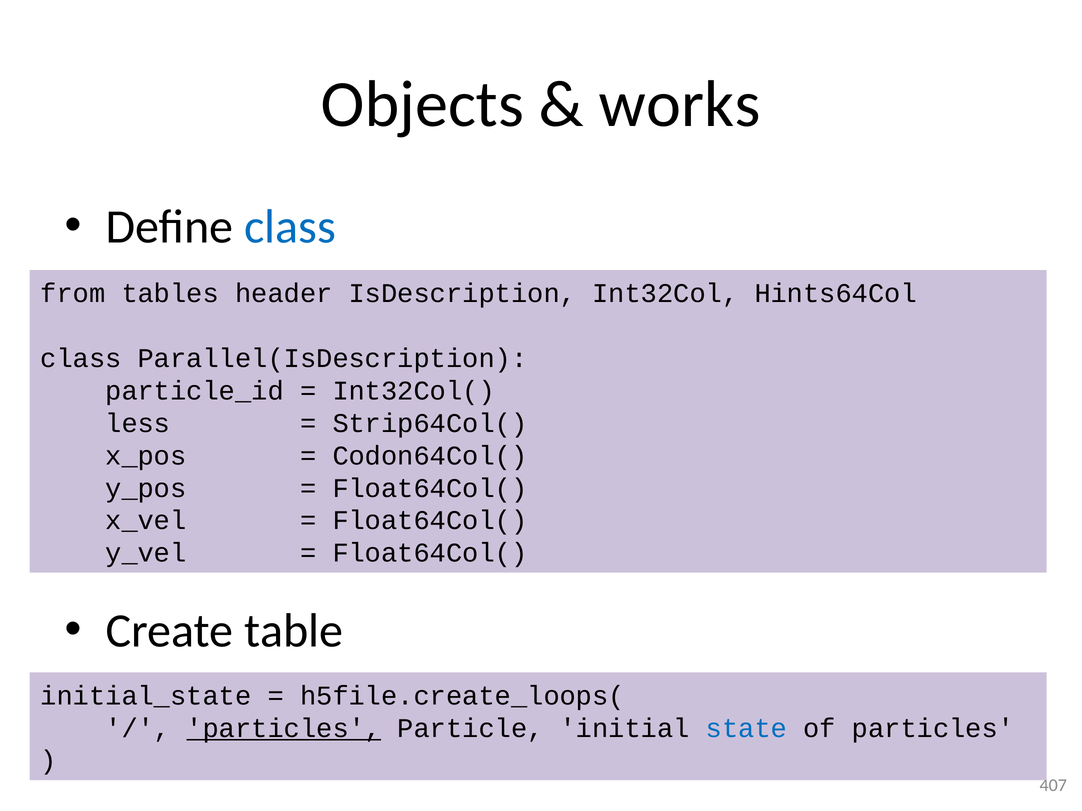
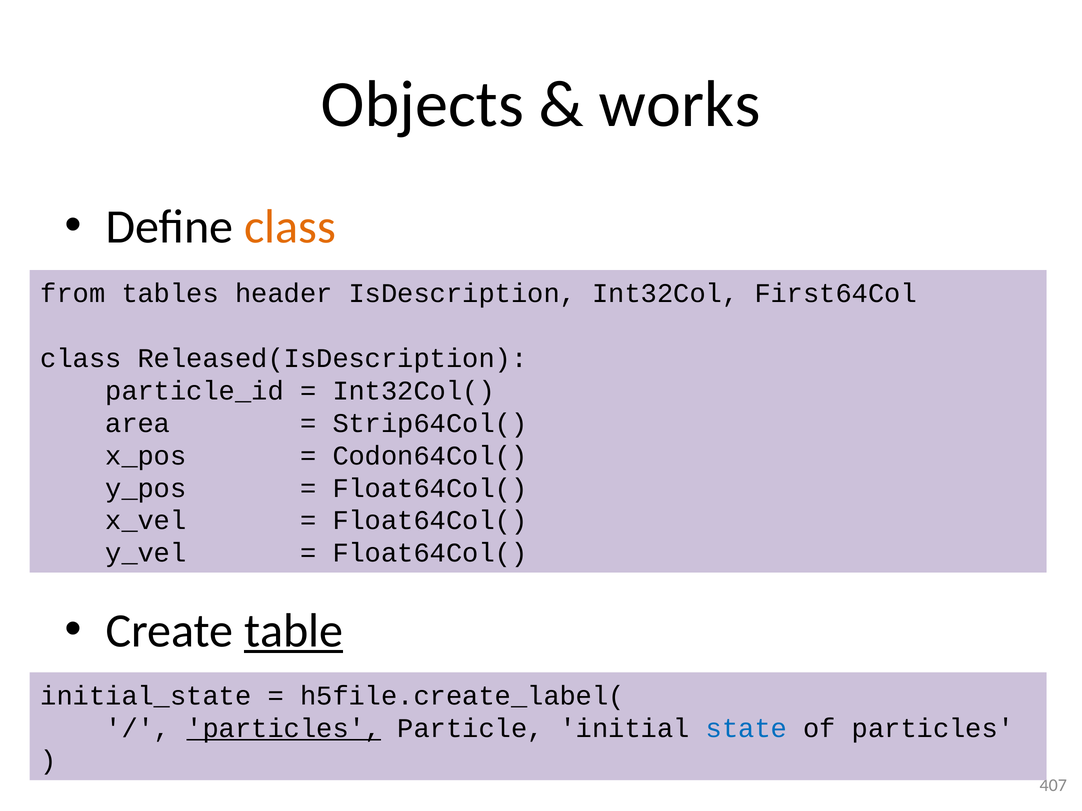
class at (290, 227) colour: blue -> orange
Hints64Col: Hints64Col -> First64Col
Parallel(IsDescription: Parallel(IsDescription -> Released(IsDescription
less: less -> area
table underline: none -> present
h5file.create_loops(: h5file.create_loops( -> h5file.create_label(
